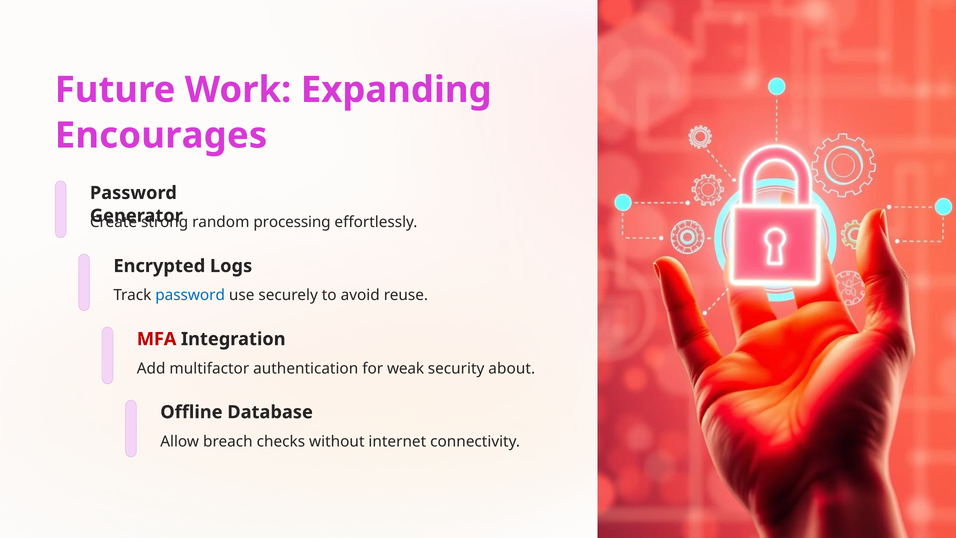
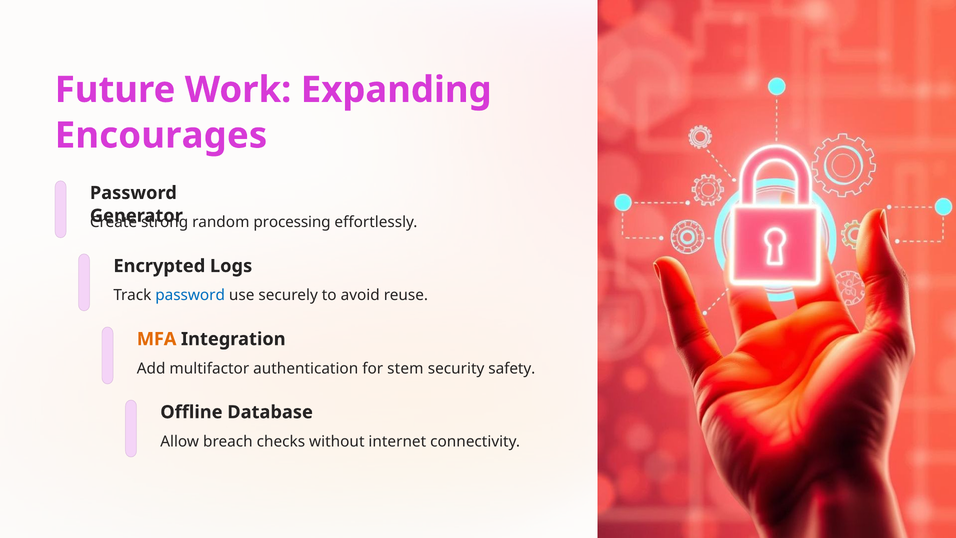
MFA colour: red -> orange
weak: weak -> stem
about: about -> safety
